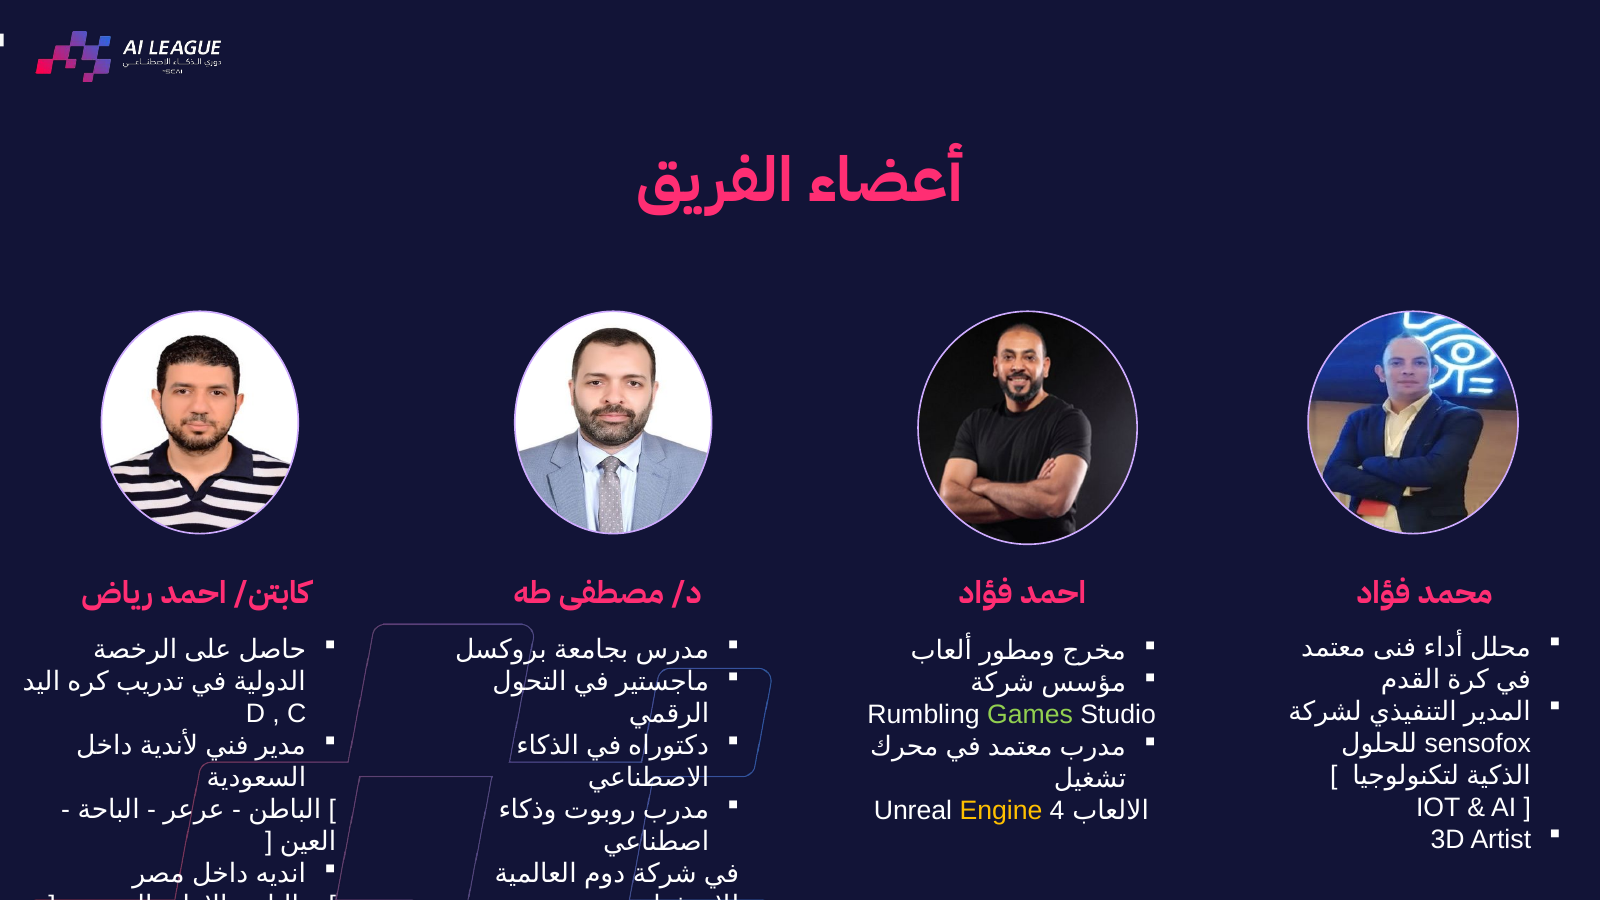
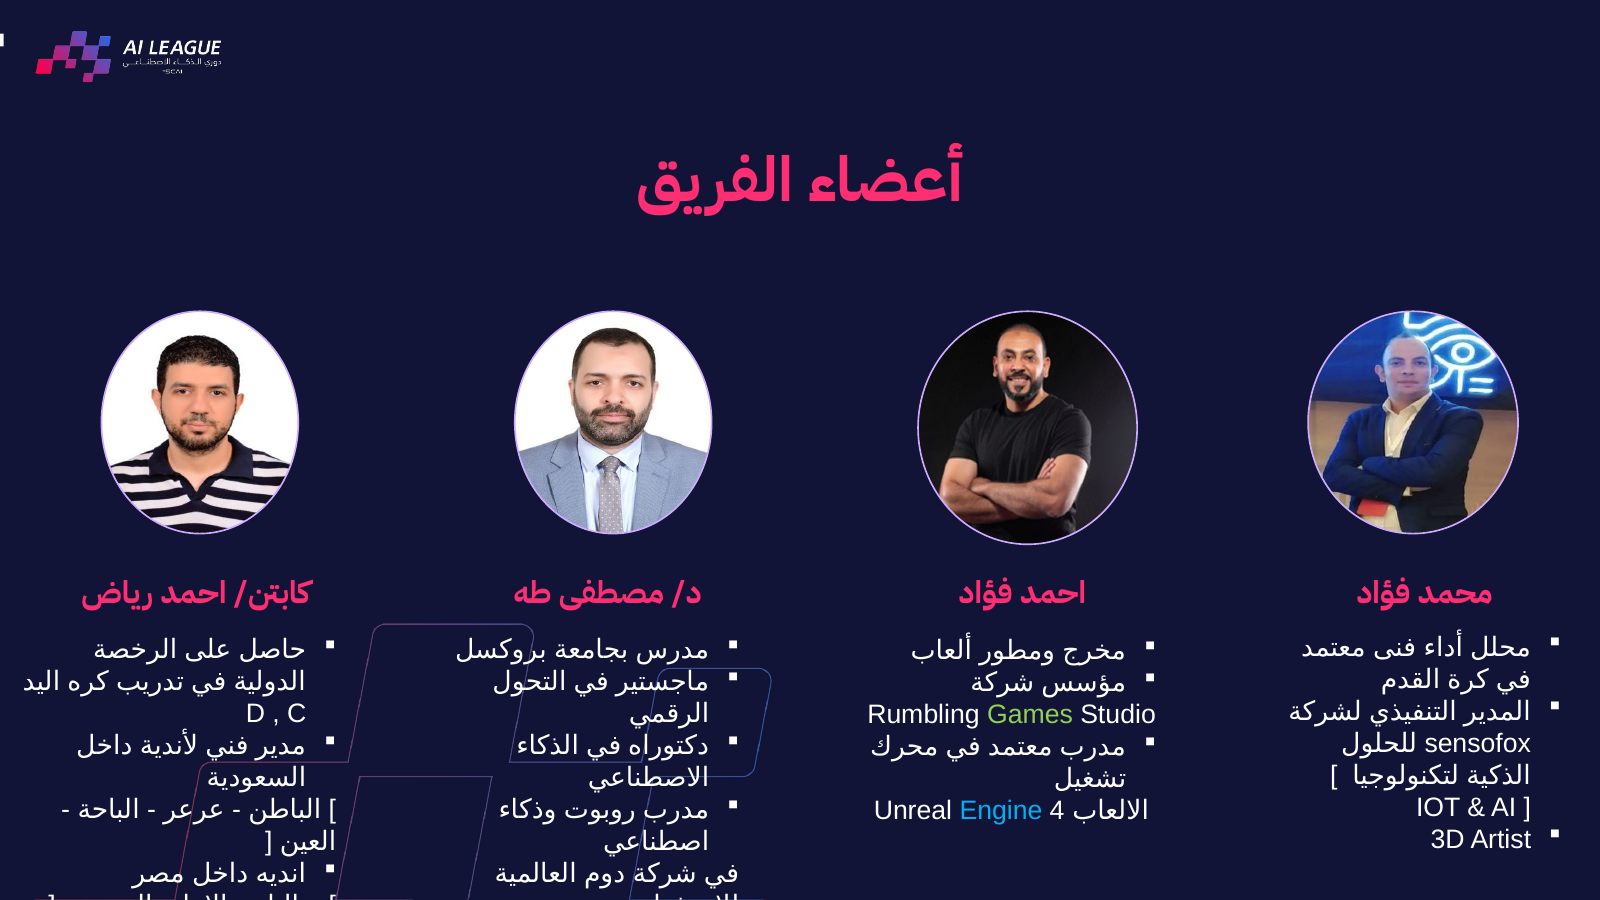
Engine colour: yellow -> light blue
